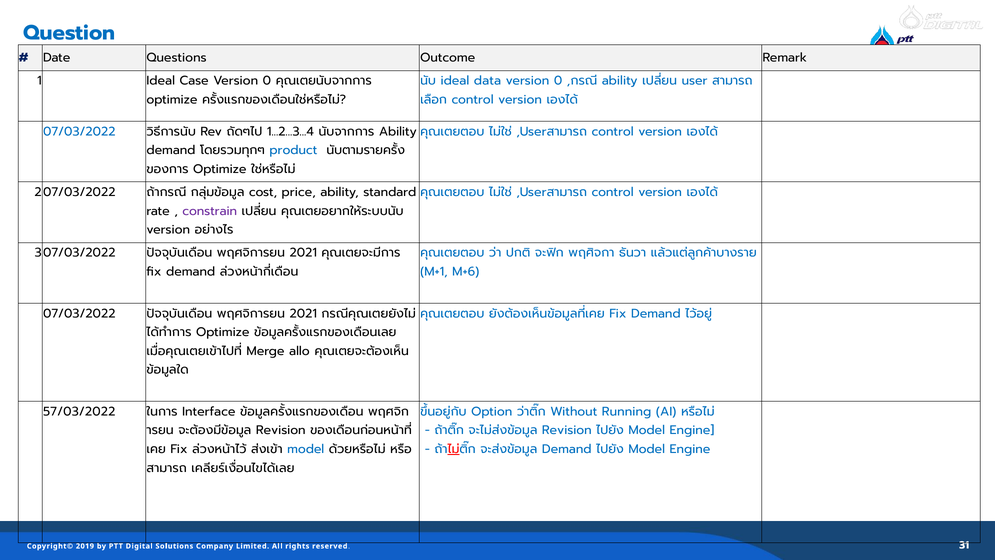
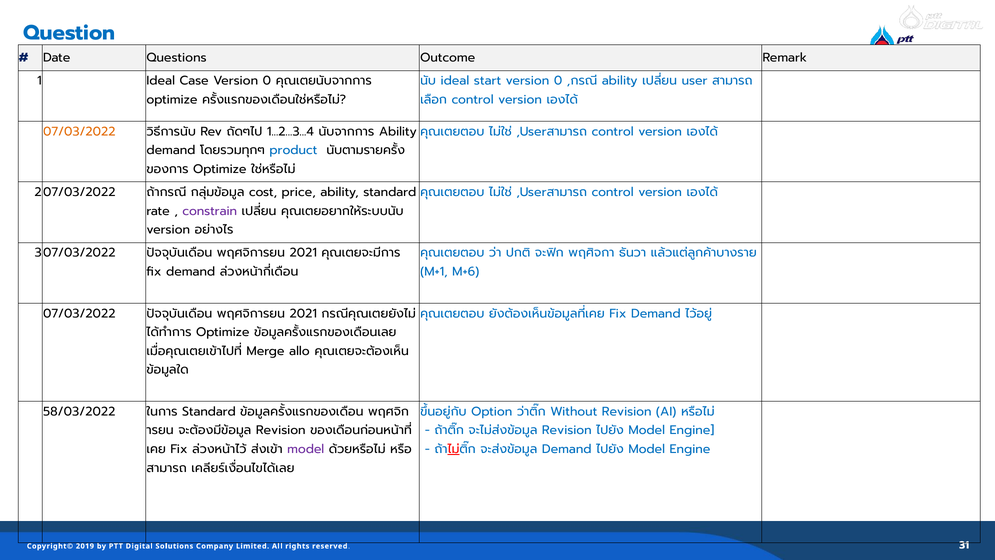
data: data -> start
07/03/2022 at (79, 131) colour: blue -> orange
57/03/2022: 57/03/2022 -> 58/03/2022
Interface at (209, 411): Interface -> Standard
Without Running: Running -> Revision
model at (306, 449) colour: blue -> purple
